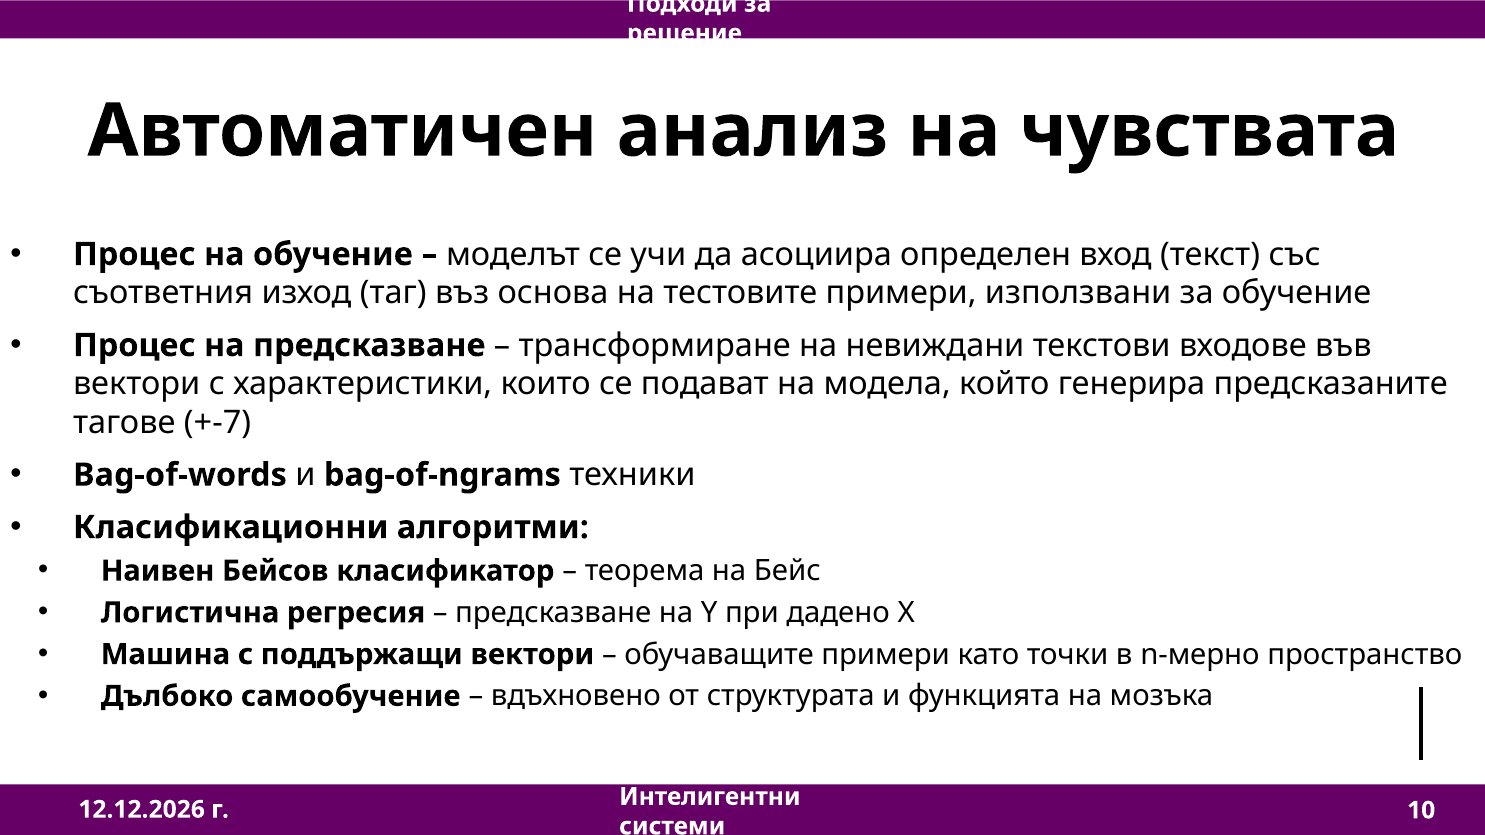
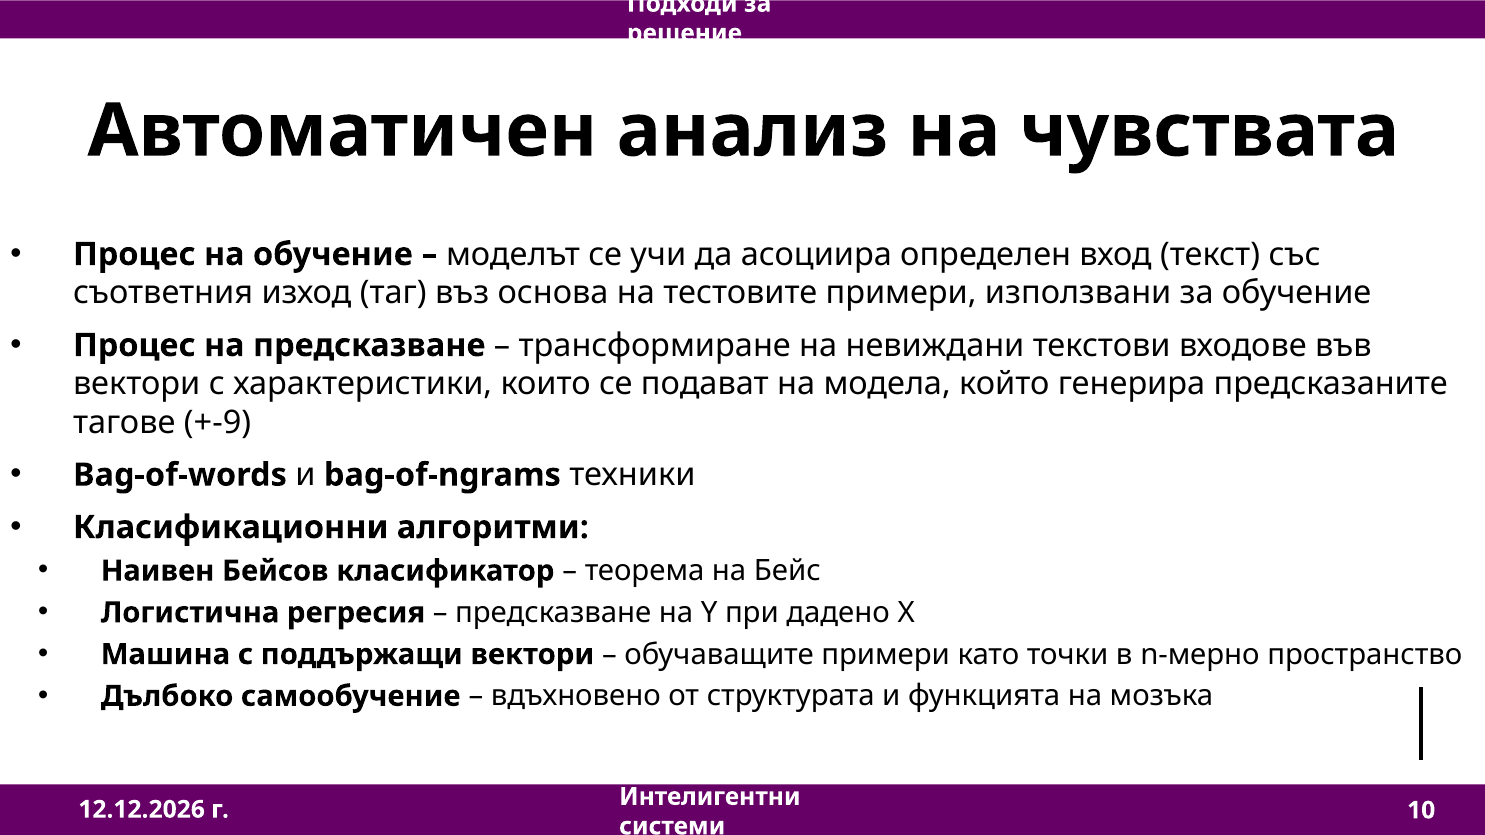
+-7: +-7 -> +-9
